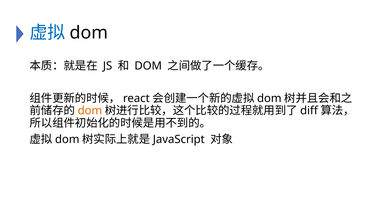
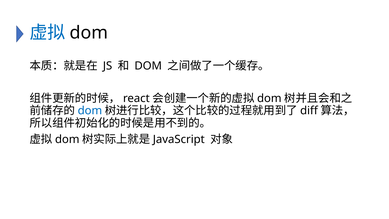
dom at (90, 111) colour: orange -> blue
